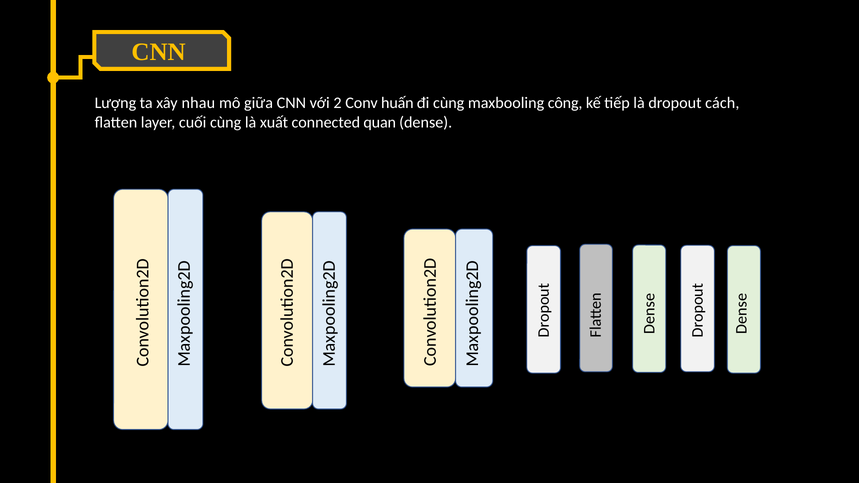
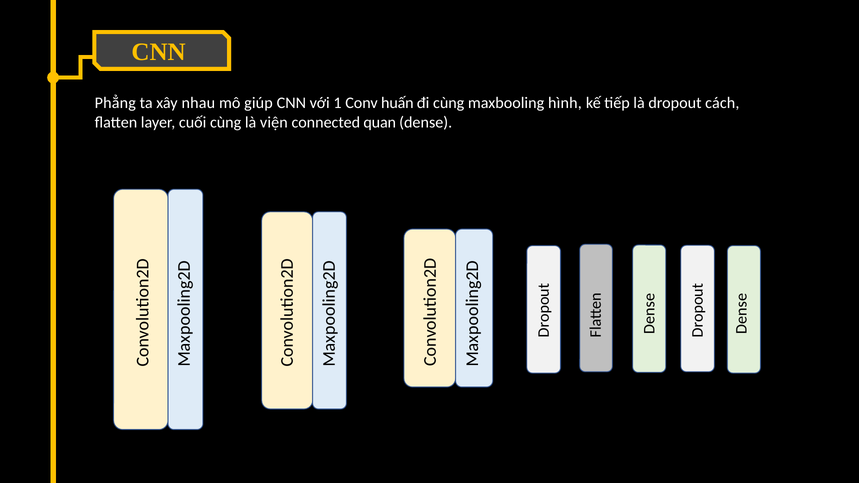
Lượng: Lượng -> Phẳng
giữa: giữa -> giúp
với 2: 2 -> 1
công: công -> hình
xuất: xuất -> viện
